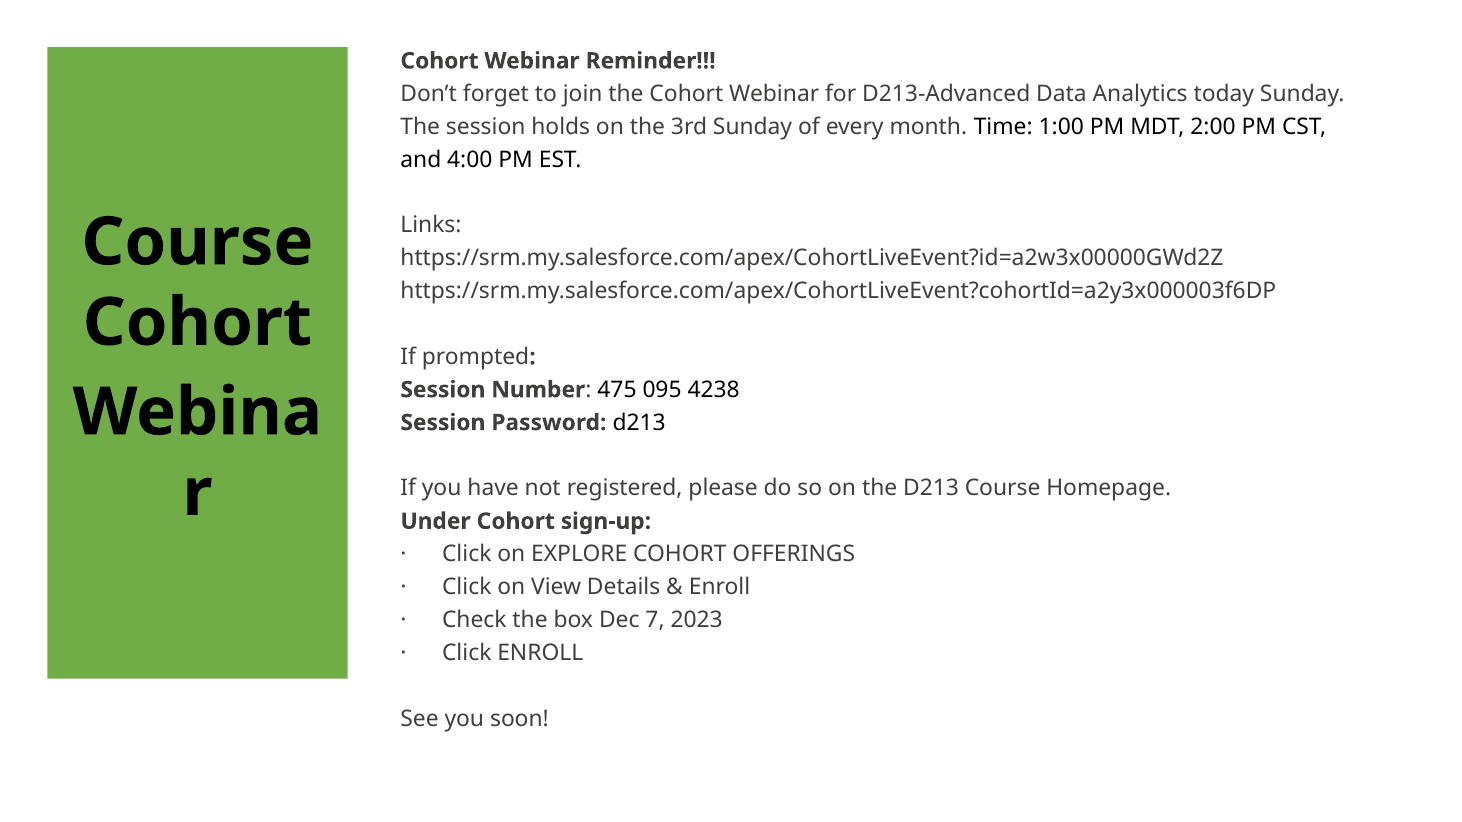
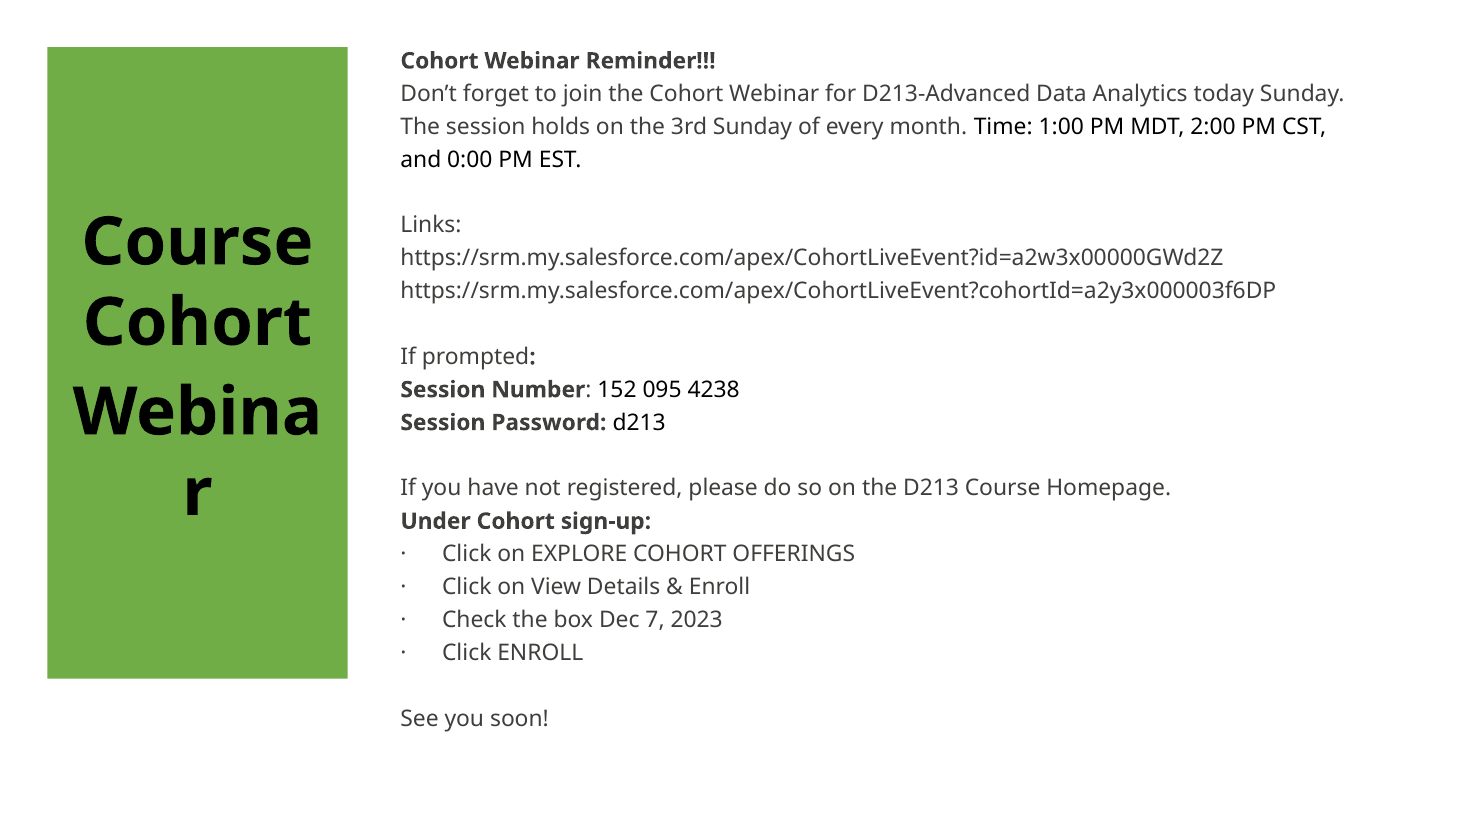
4:00: 4:00 -> 0:00
475: 475 -> 152
